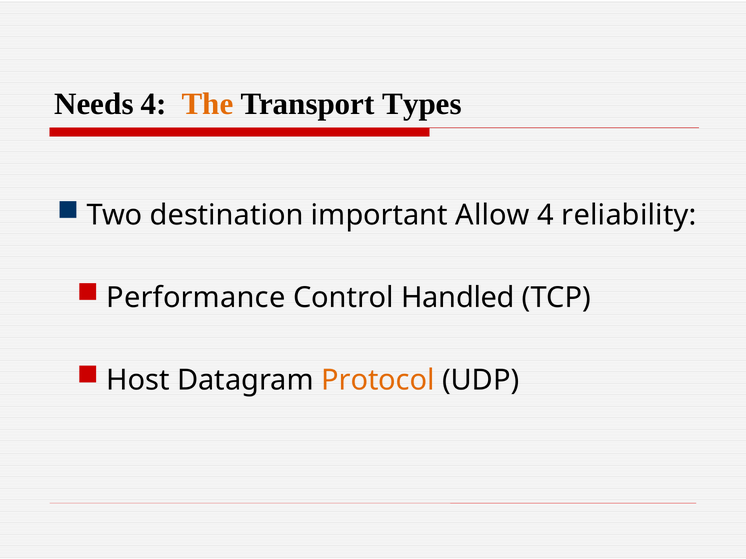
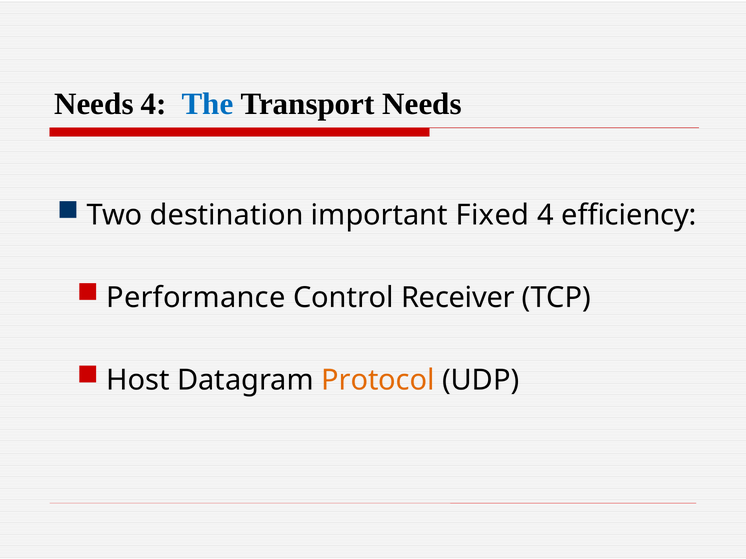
The colour: orange -> blue
Transport Types: Types -> Needs
Allow: Allow -> Fixed
reliability: reliability -> efficiency
Handled: Handled -> Receiver
